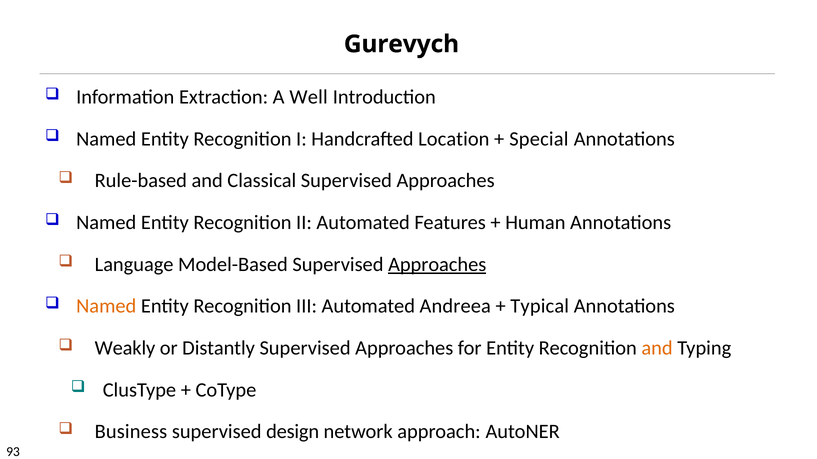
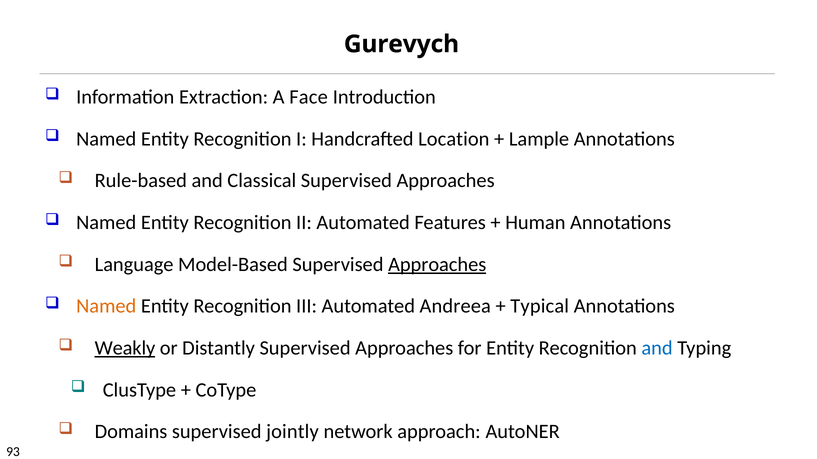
Well: Well -> Face
Special: Special -> Lample
Weakly underline: none -> present
and at (657, 348) colour: orange -> blue
Business: Business -> Domains
design: design -> jointly
